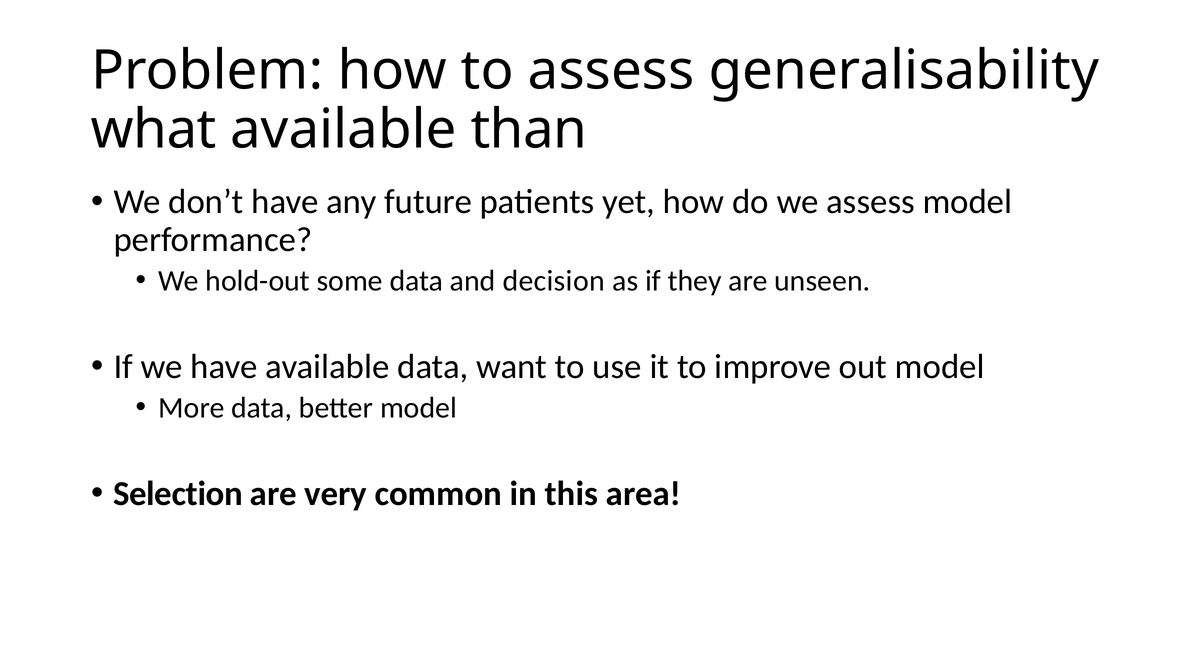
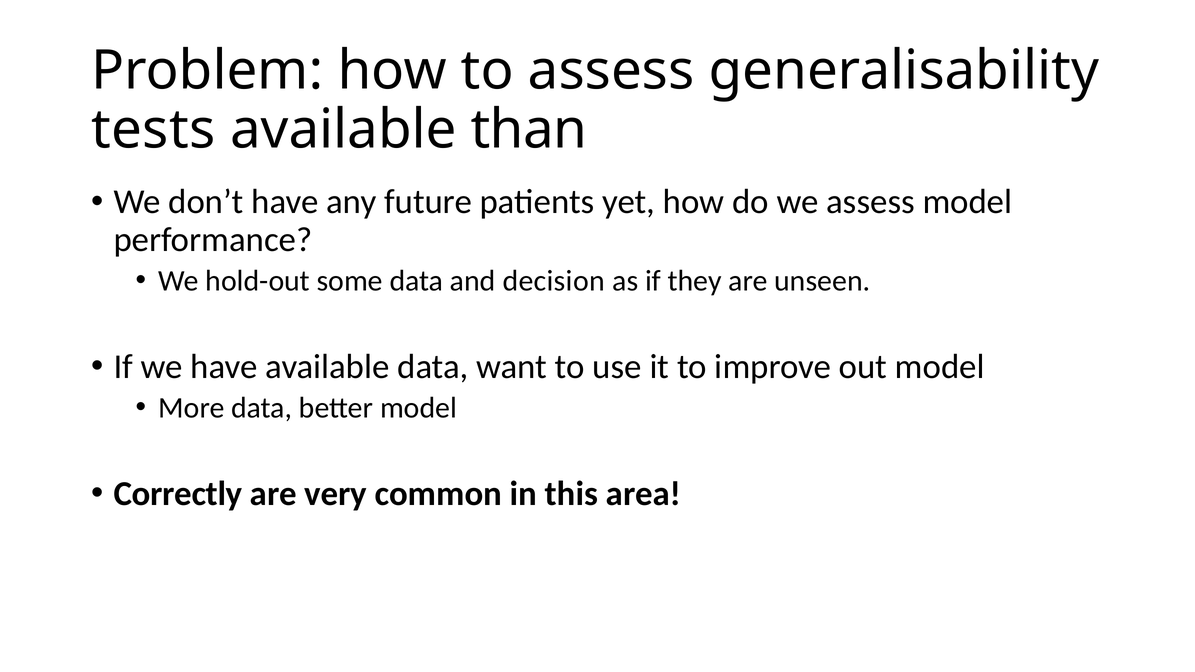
what: what -> tests
Selection: Selection -> Correctly
